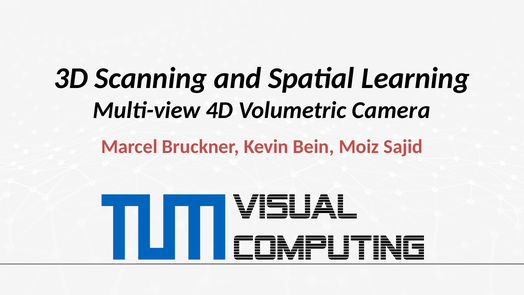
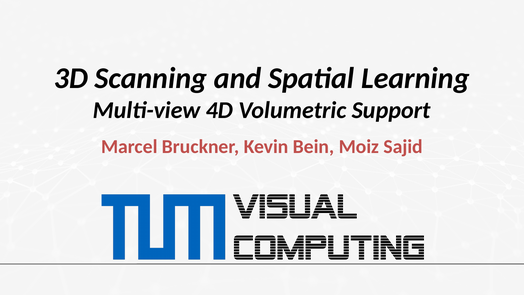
Camera: Camera -> Support
